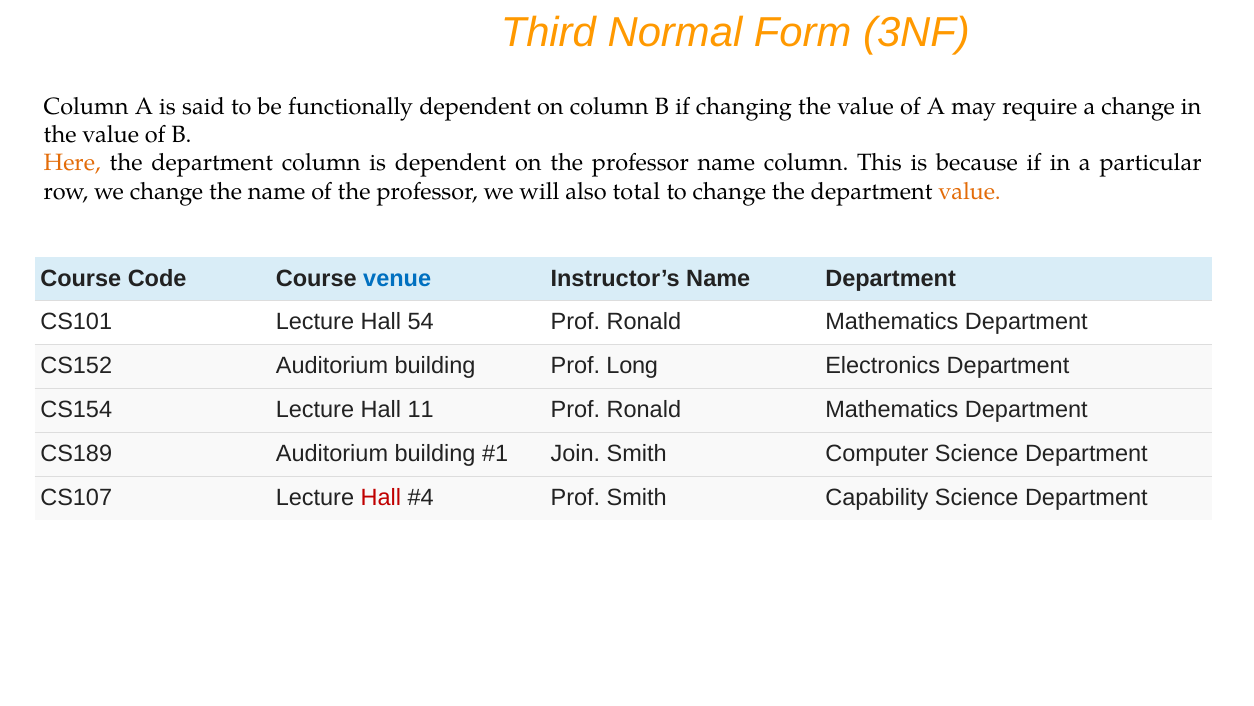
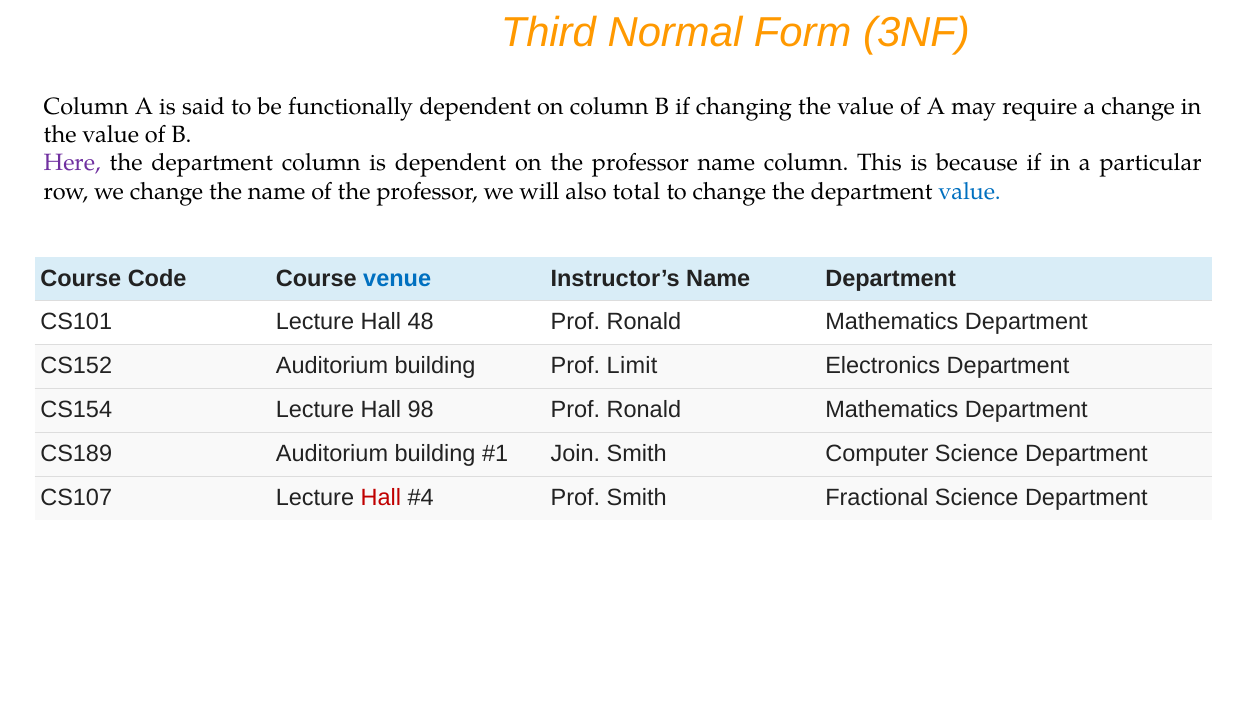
Here colour: orange -> purple
value at (970, 191) colour: orange -> blue
54: 54 -> 48
Long: Long -> Limit
11: 11 -> 98
Capability: Capability -> Fractional
